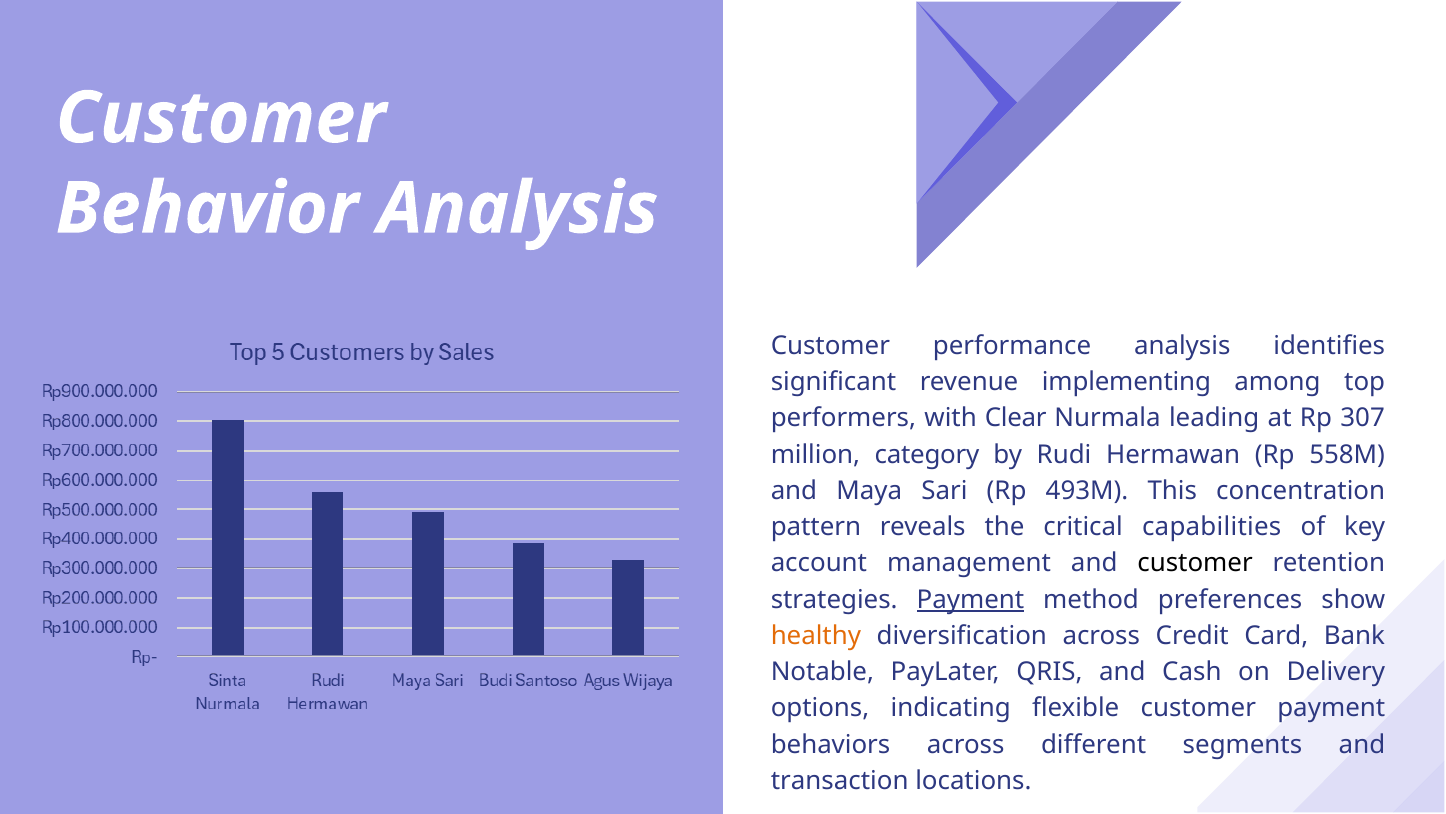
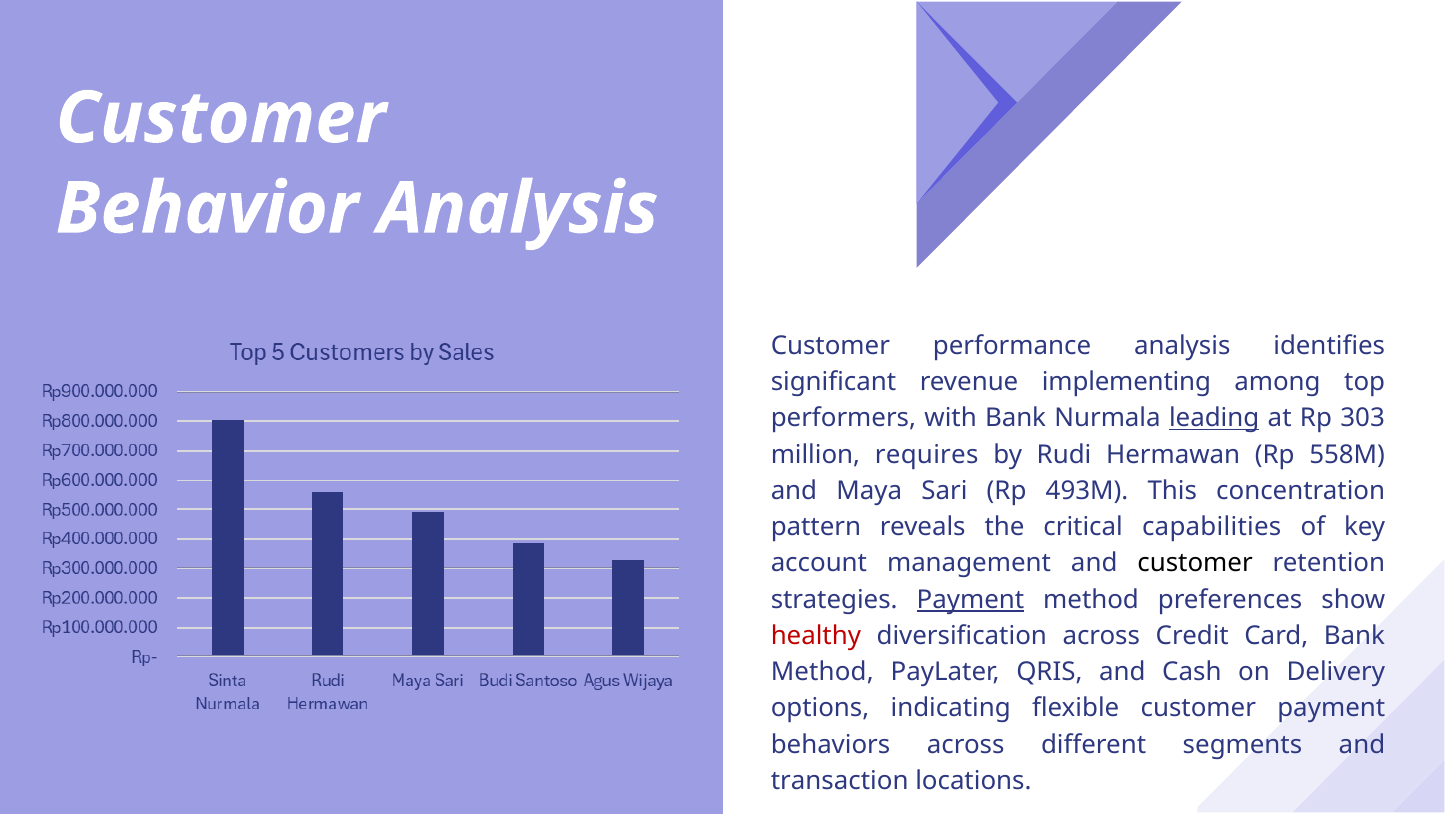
with Clear: Clear -> Bank
leading underline: none -> present
307: 307 -> 303
category: category -> requires
healthy colour: orange -> red
Notable at (822, 672): Notable -> Method
